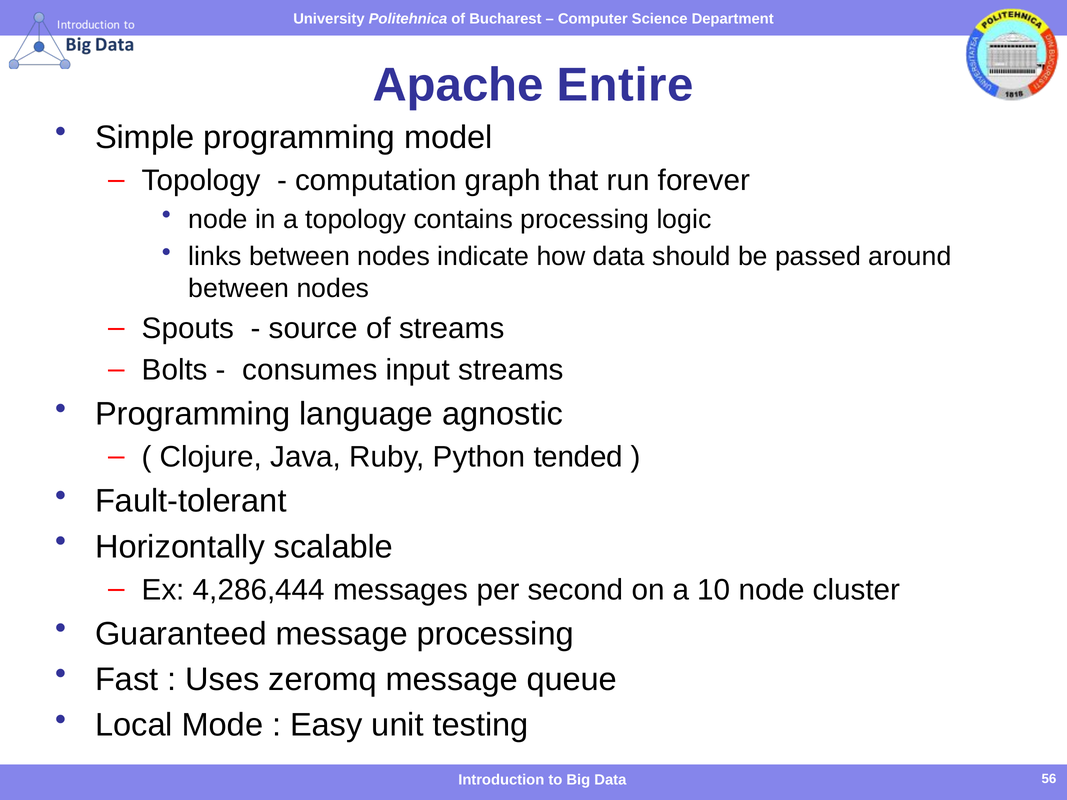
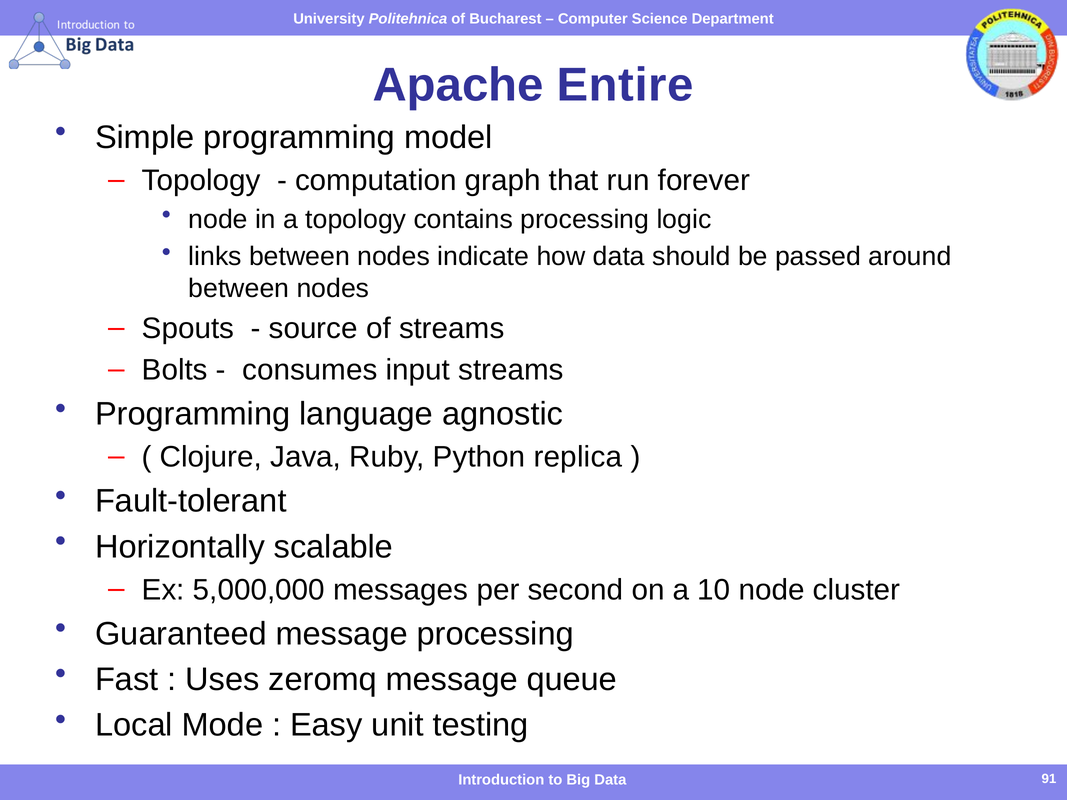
tended: tended -> replica
4,286,444: 4,286,444 -> 5,000,000
56: 56 -> 91
